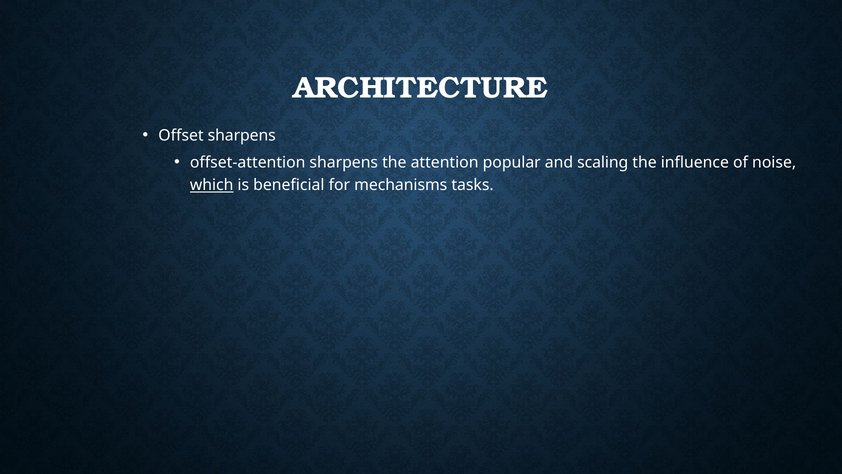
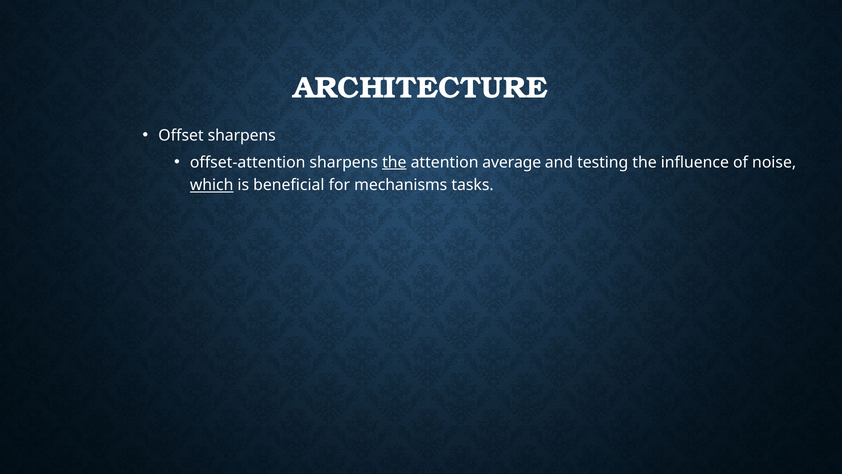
the at (394, 162) underline: none -> present
popular: popular -> average
scaling: scaling -> testing
